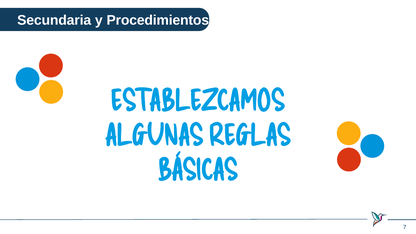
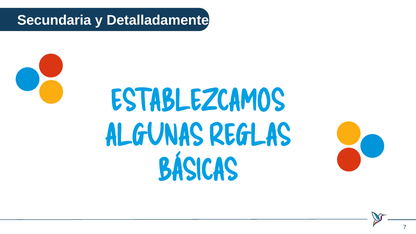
Procedimientos: Procedimientos -> Detalladamente
